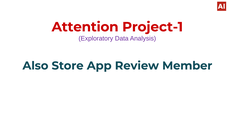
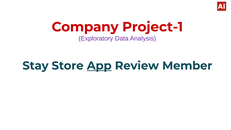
Attention: Attention -> Company
Also: Also -> Stay
App underline: none -> present
